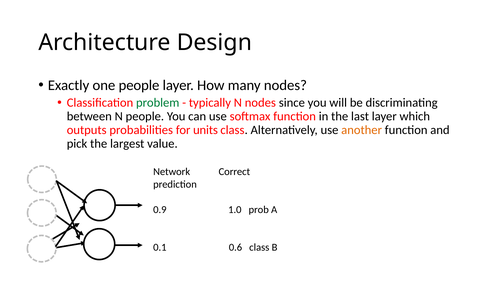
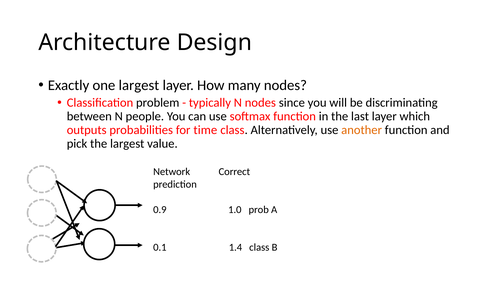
one people: people -> largest
problem colour: green -> black
units: units -> time
0.6: 0.6 -> 1.4
